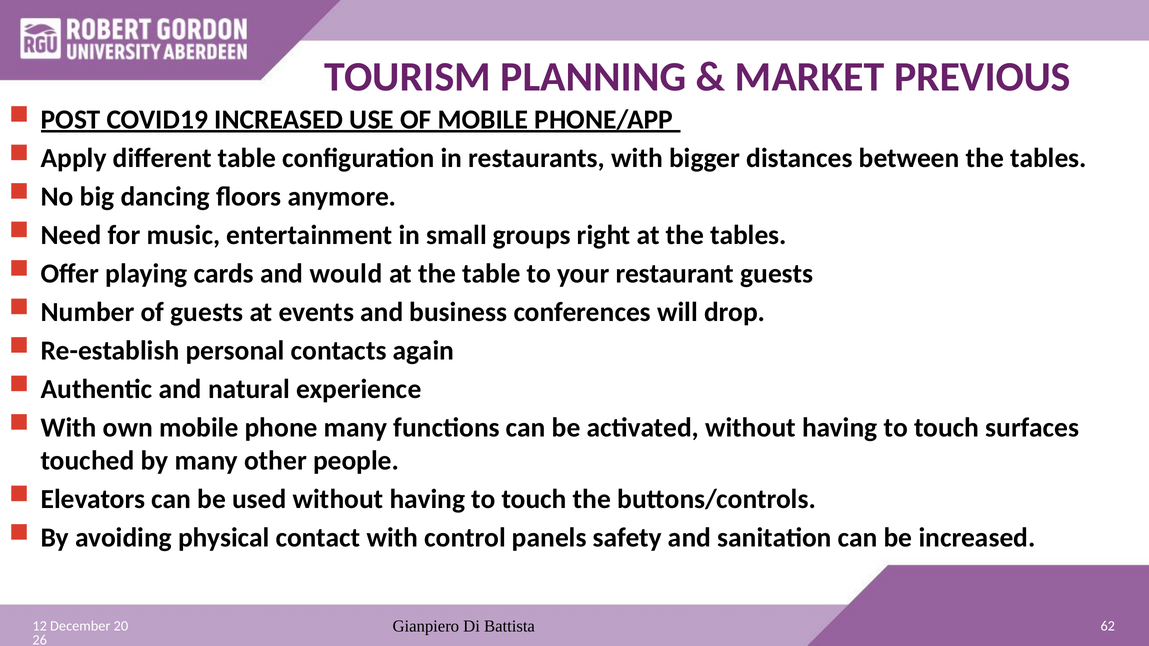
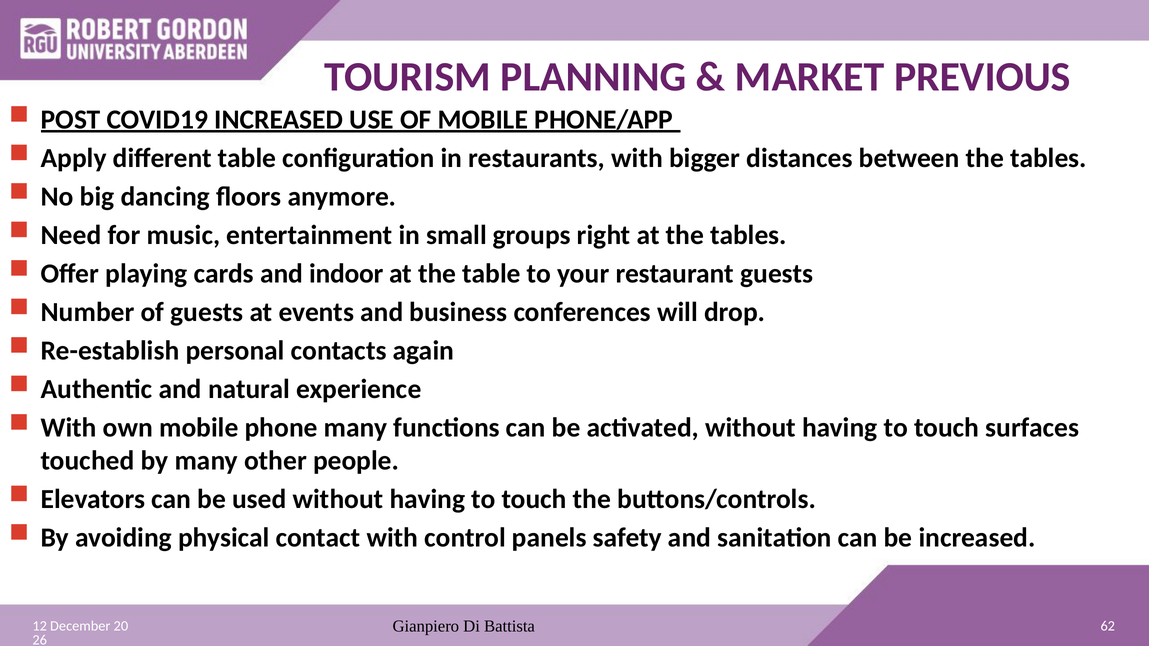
would: would -> indoor
